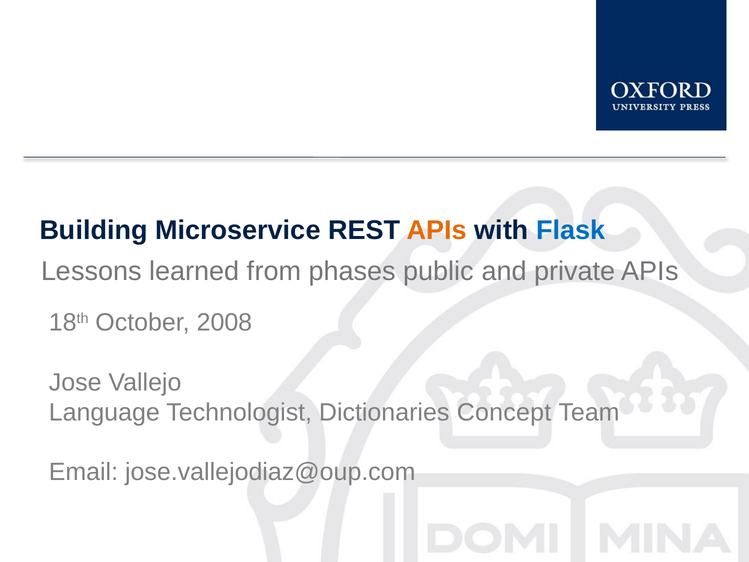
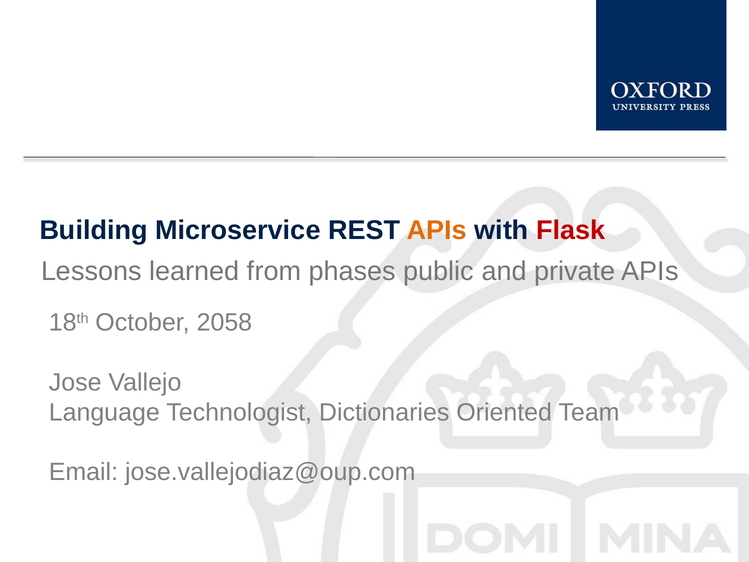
Flask colour: blue -> red
2008: 2008 -> 2058
Concept: Concept -> Oriented
